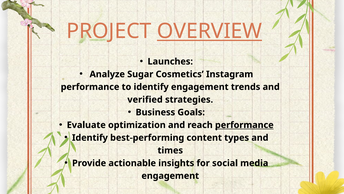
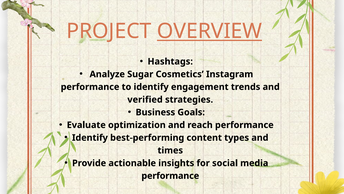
Launches: Launches -> Hashtags
performance at (244, 125) underline: present -> none
engagement at (170, 175): engagement -> performance
